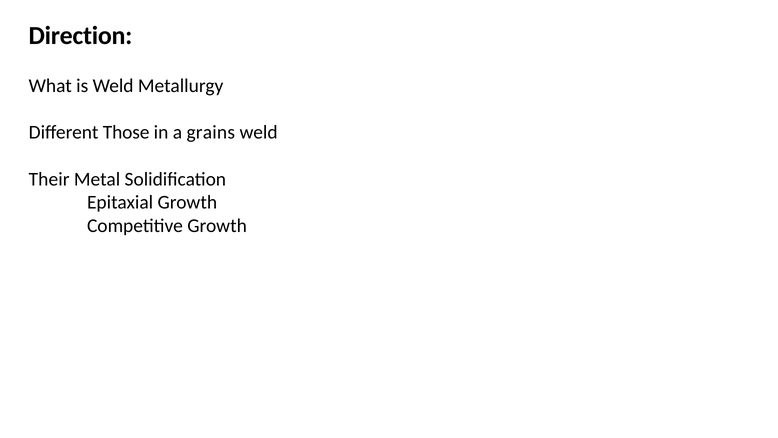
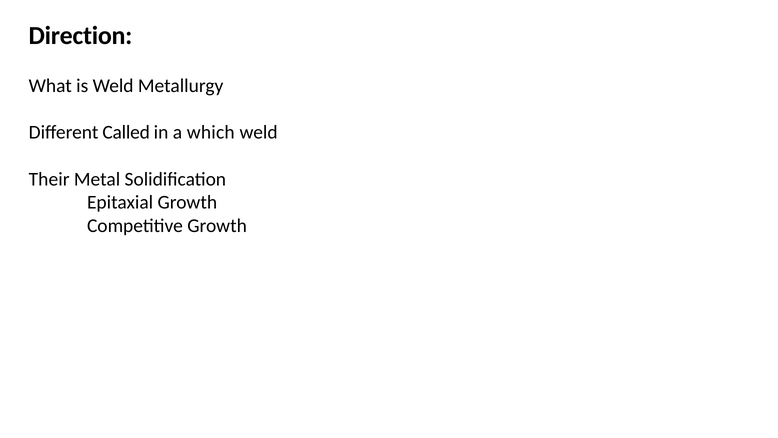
Those: Those -> Called
grains: grains -> which
